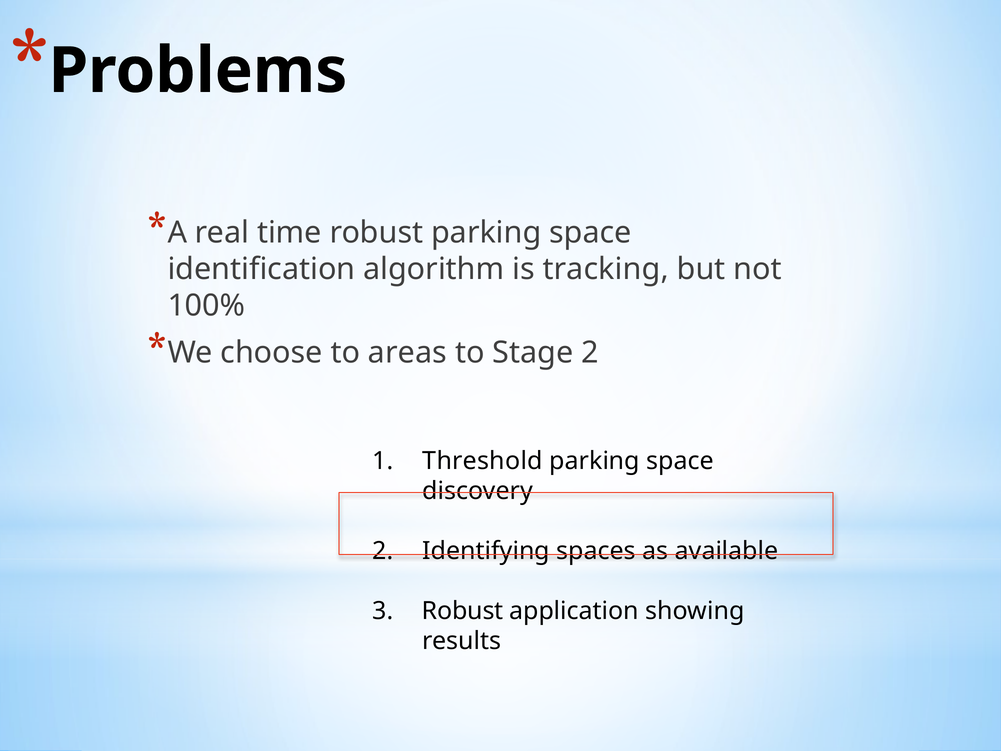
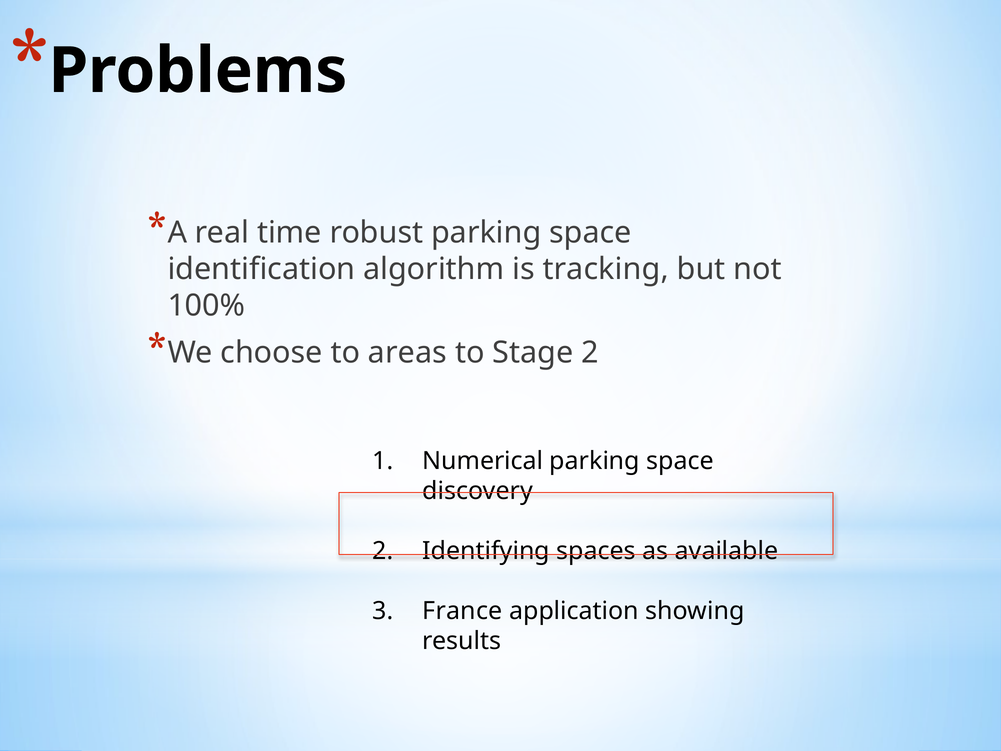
Threshold: Threshold -> Numerical
Robust at (463, 611): Robust -> France
